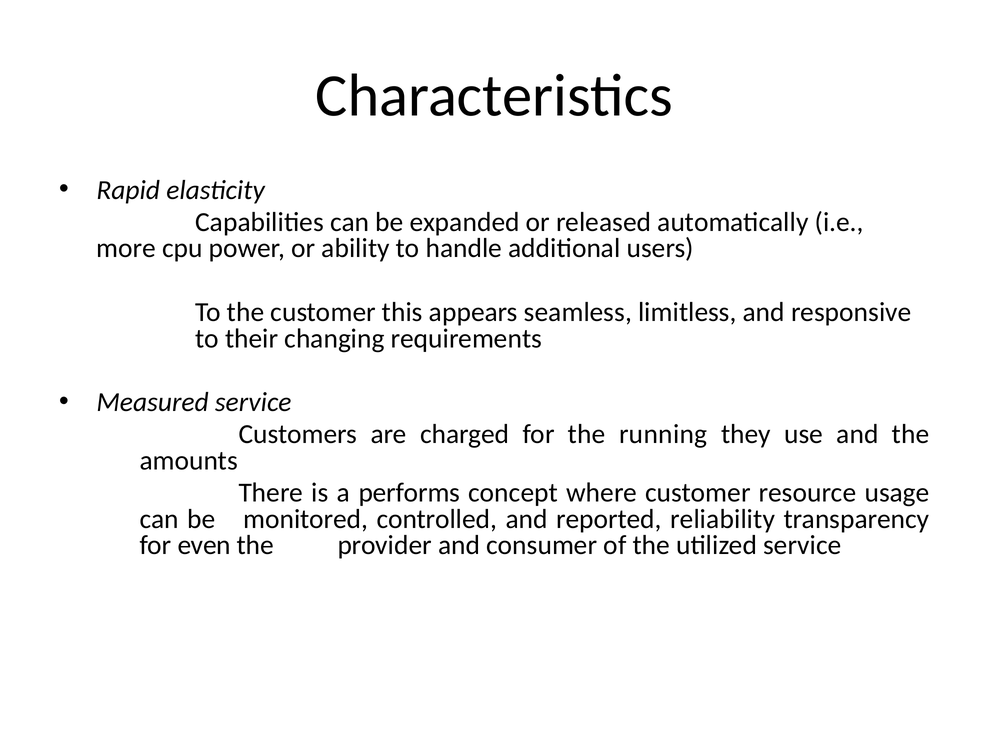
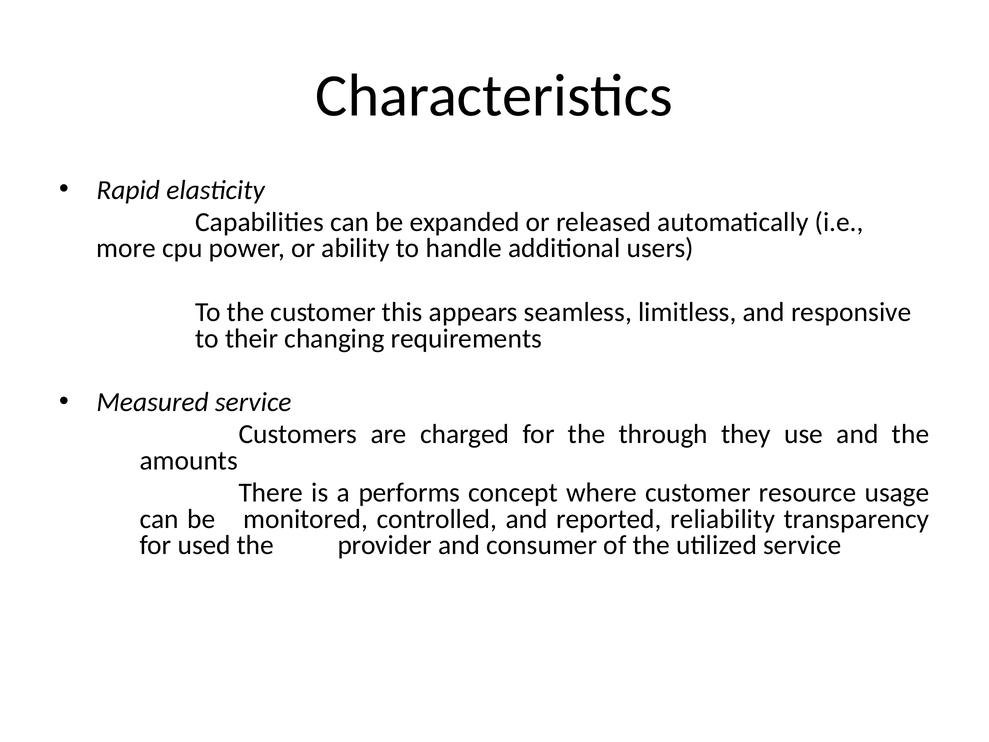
running: running -> through
even: even -> used
